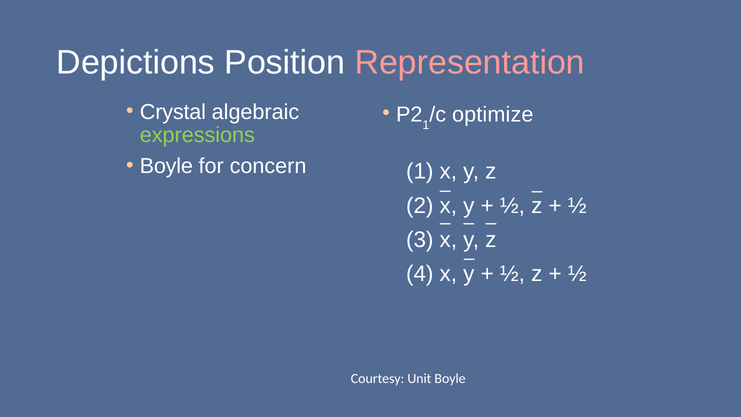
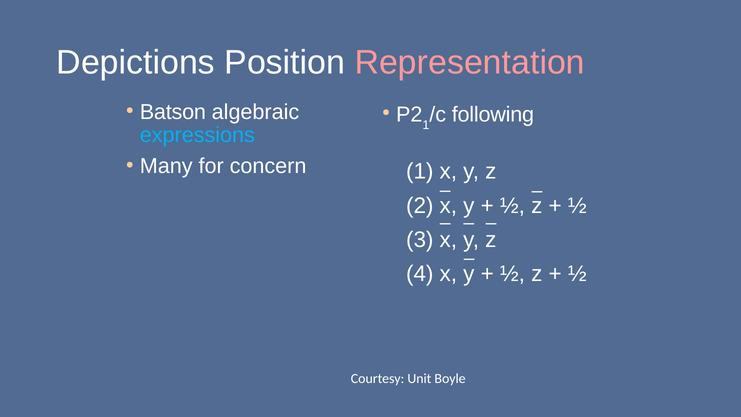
Crystal: Crystal -> Batson
optimize: optimize -> following
expressions colour: light green -> light blue
Boyle at (166, 166): Boyle -> Many
